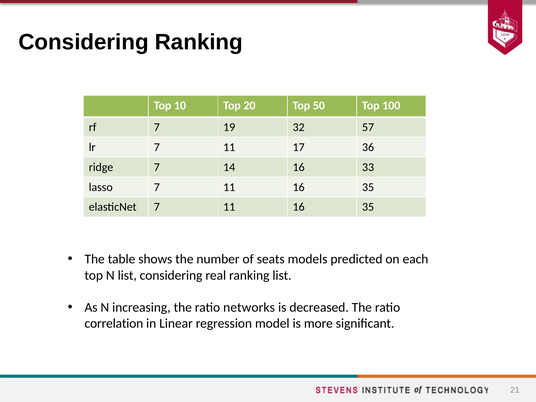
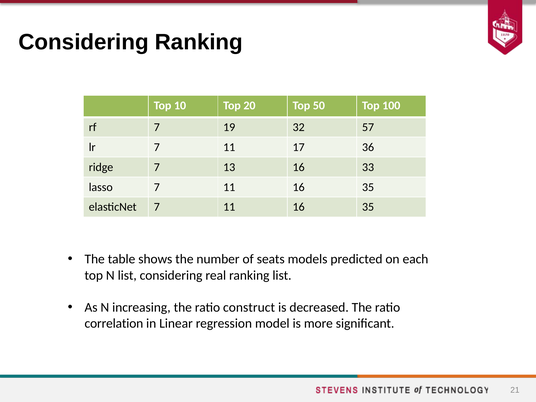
14: 14 -> 13
networks: networks -> construct
